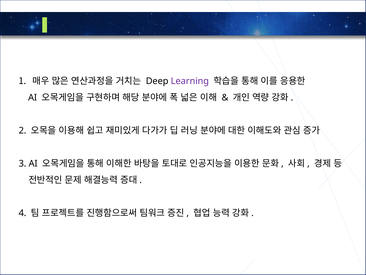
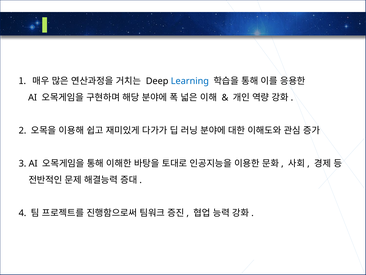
Learning colour: purple -> blue
